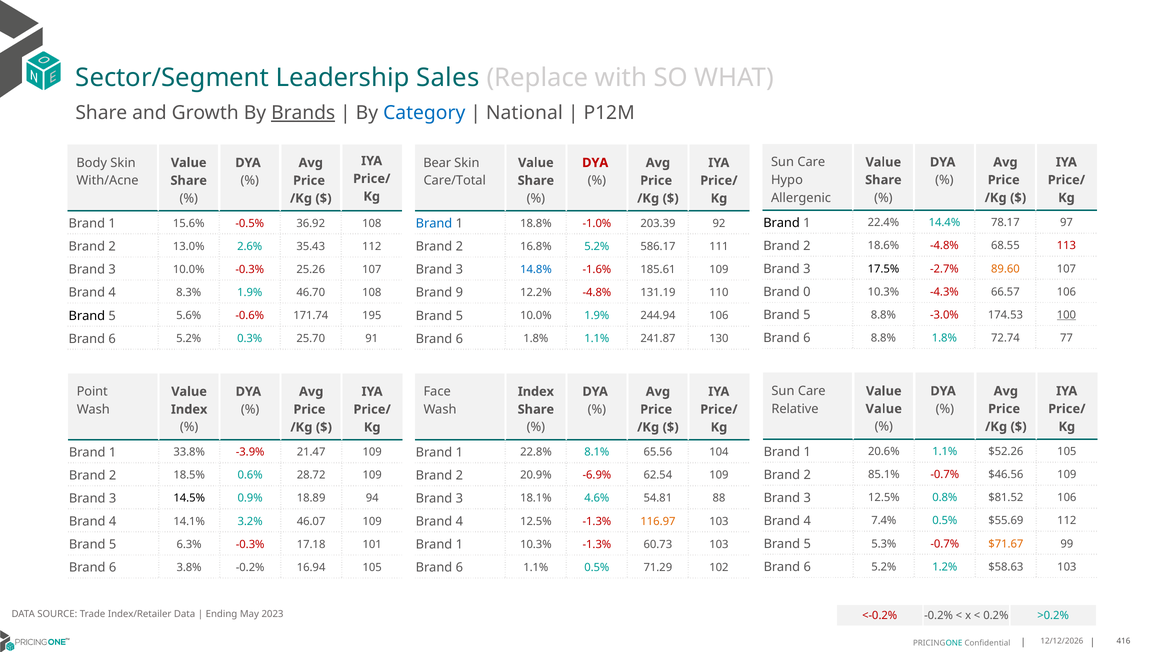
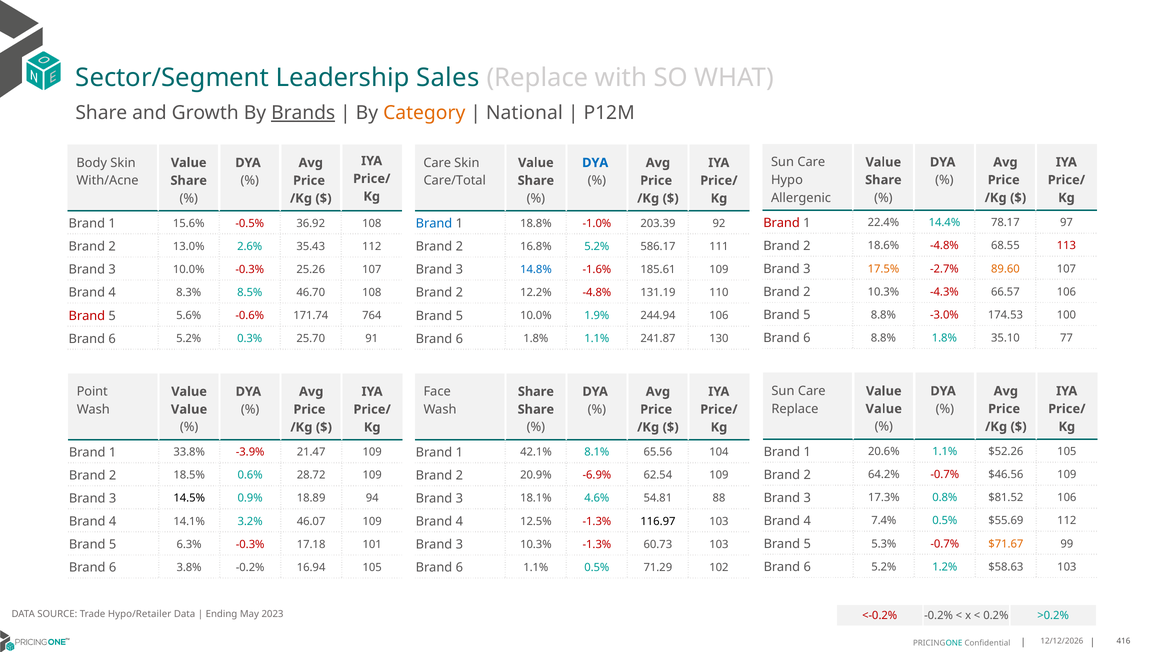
Category colour: blue -> orange
Bear at (437, 163): Bear -> Care
DYA at (595, 163) colour: red -> blue
Brand at (782, 223) colour: black -> red
17.5% colour: black -> orange
0 at (807, 292): 0 -> 2
8.3% 1.9%: 1.9% -> 8.5%
9 at (459, 293): 9 -> 2
100 underline: present -> none
Brand at (87, 316) colour: black -> red
195: 195 -> 764
72.74: 72.74 -> 35.10
Index at (536, 392): Index -> Share
Relative at (795, 409): Relative -> Replace
Index at (189, 409): Index -> Value
22.8%: 22.8% -> 42.1%
85.1%: 85.1% -> 64.2%
3 12.5%: 12.5% -> 17.3%
116.97 colour: orange -> black
1 at (459, 545): 1 -> 3
Index/Retailer: Index/Retailer -> Hypo/Retailer
